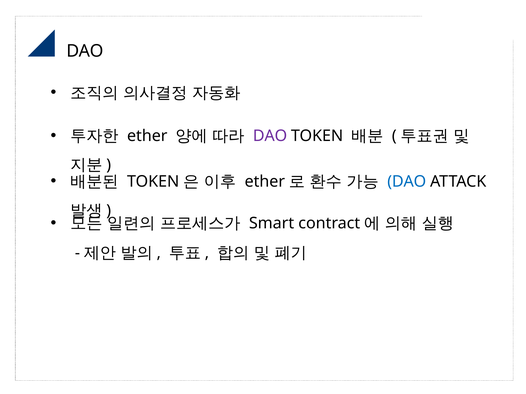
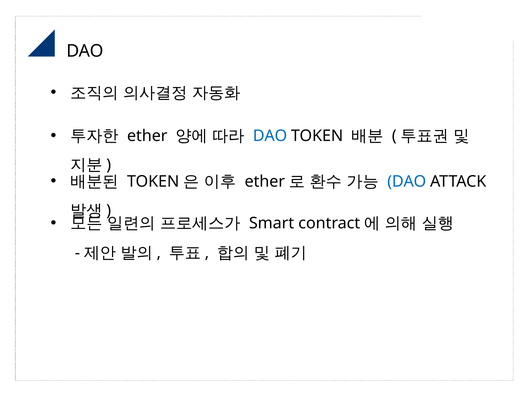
DAO at (270, 136) colour: purple -> blue
